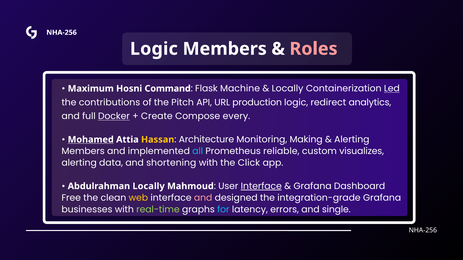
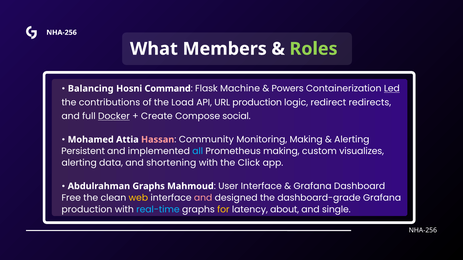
Logic at (154, 49): Logic -> What
Roles colour: pink -> light green
Maximum: Maximum -> Balancing
Locally at (288, 89): Locally -> Powers
Pitch: Pitch -> Load
analytics: analytics -> redirects
every: every -> social
Mohamed underline: present -> none
Hassan colour: yellow -> pink
Architecture: Architecture -> Community
Members at (83, 151): Members -> Persistent
Prometheus reliable: reliable -> making
Abdulrahman Locally: Locally -> Graphs
Interface at (261, 186) underline: present -> none
integration-grade: integration-grade -> dashboard-grade
businesses at (87, 210): businesses -> production
real-time colour: light green -> light blue
for colour: light blue -> yellow
errors: errors -> about
